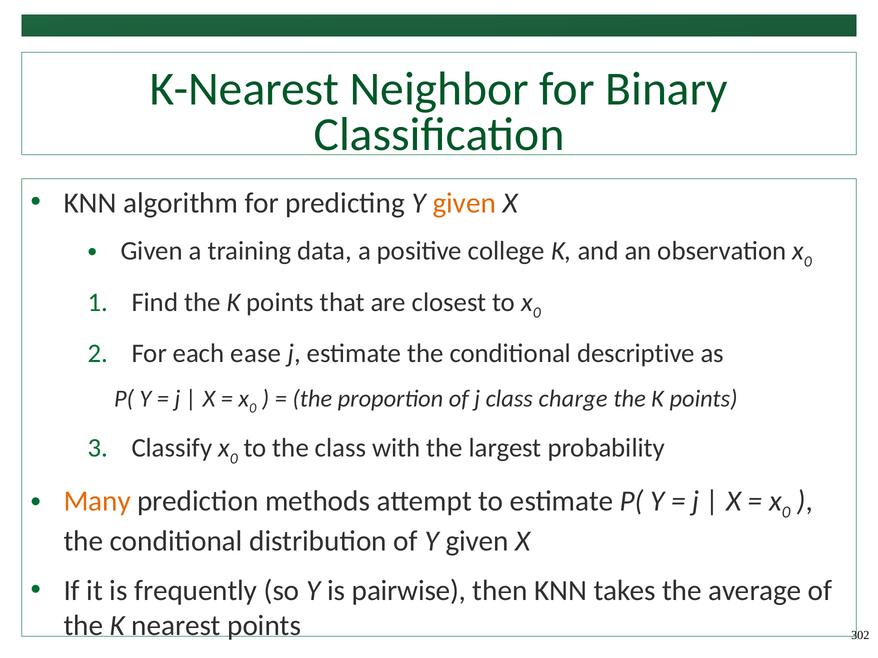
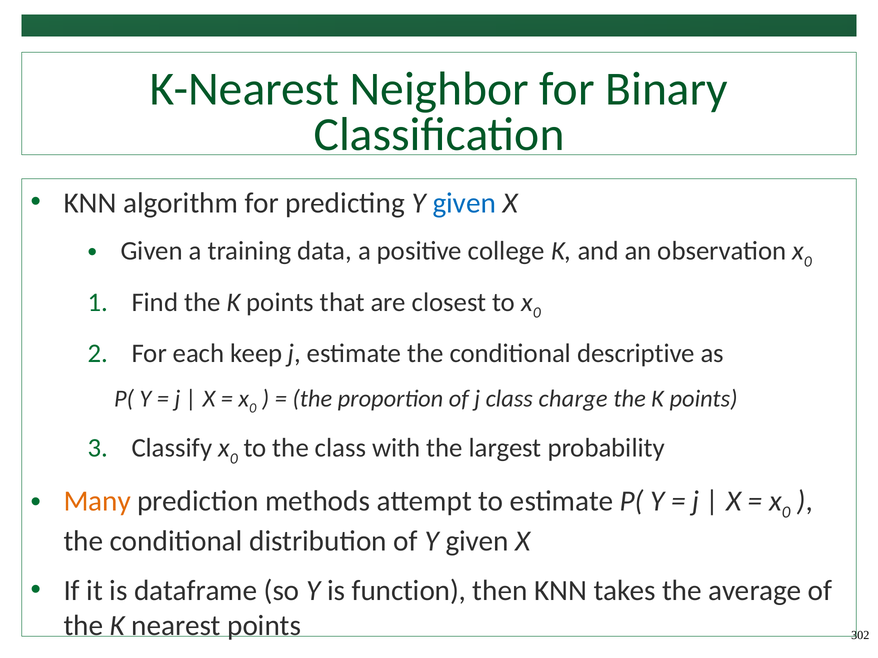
given at (464, 203) colour: orange -> blue
ease: ease -> keep
frequently: frequently -> dataframe
pairwise: pairwise -> function
